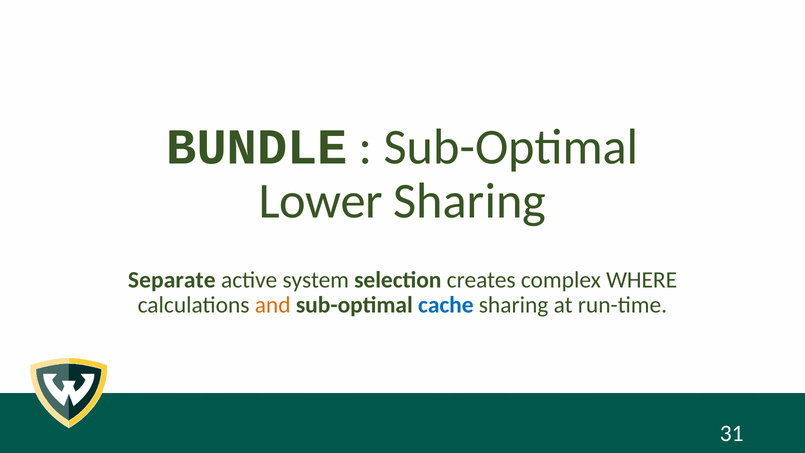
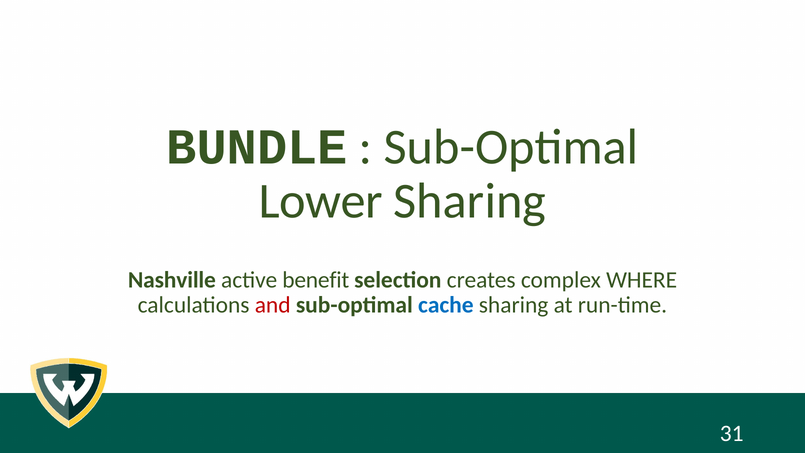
Separate: Separate -> Nashville
system: system -> benefit
and colour: orange -> red
